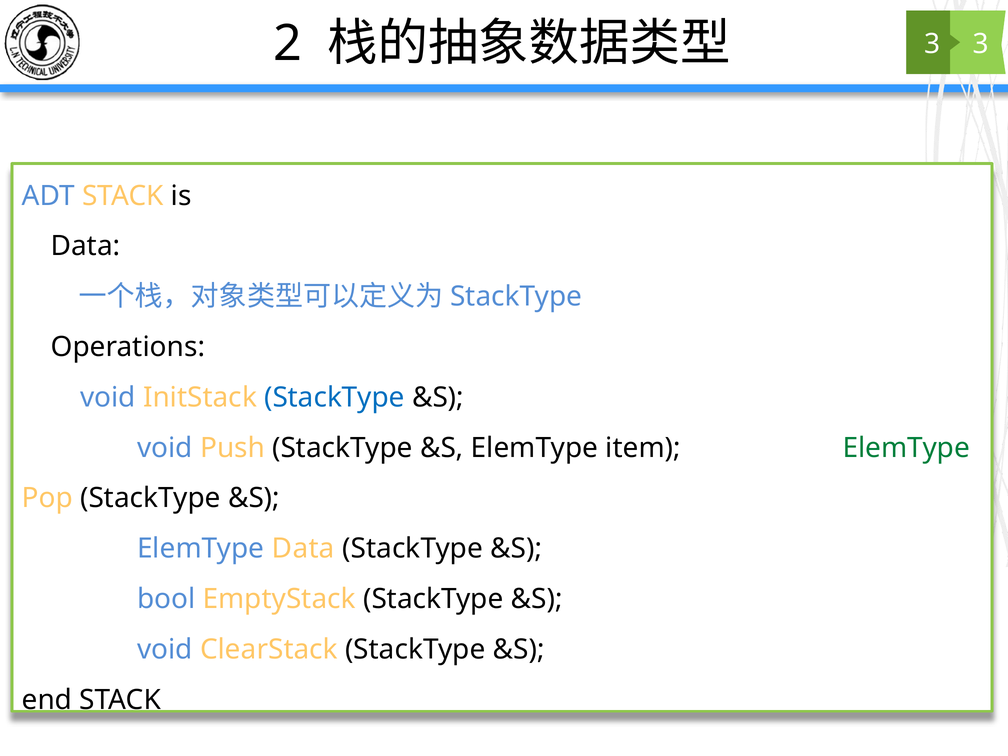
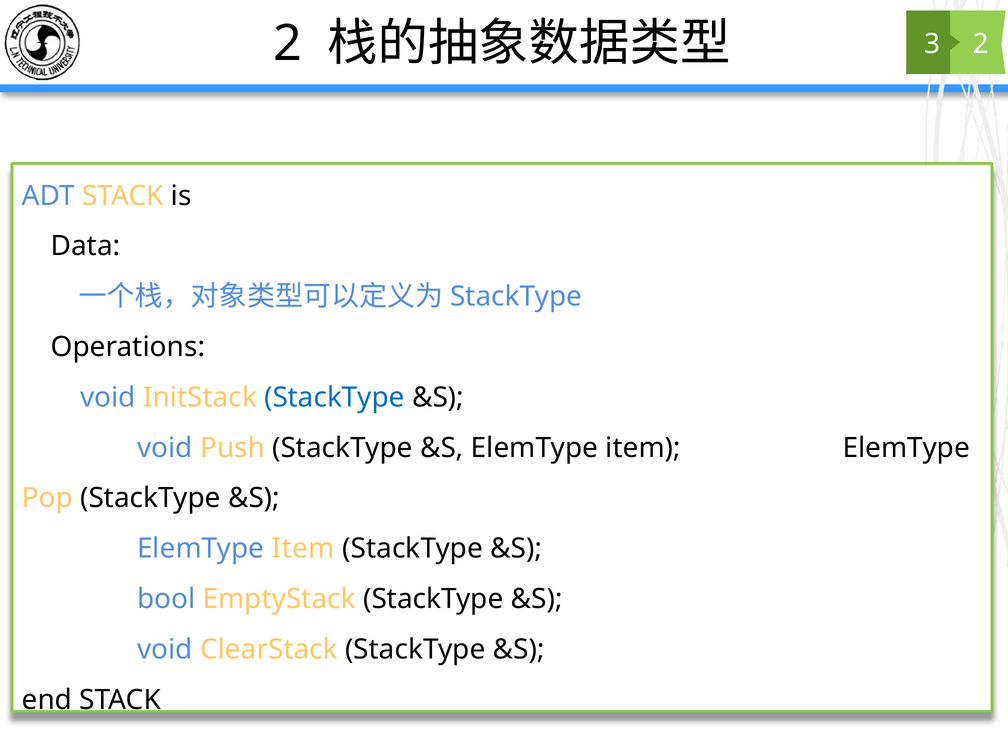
3 at (981, 44): 3 -> 2
ElemType at (906, 448) colour: green -> black
Data at (303, 549): Data -> Item
